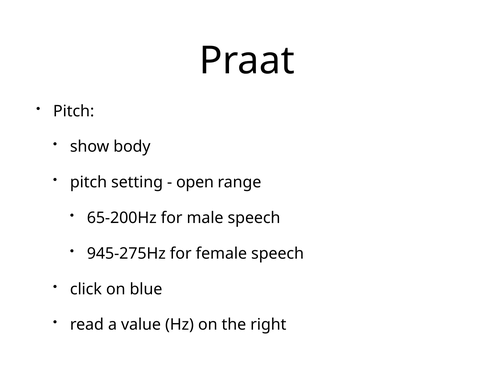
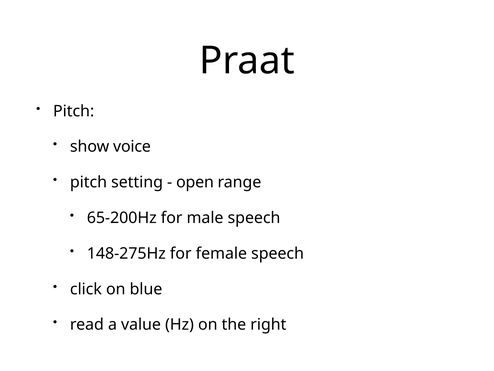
body: body -> voice
945-275Hz: 945-275Hz -> 148-275Hz
